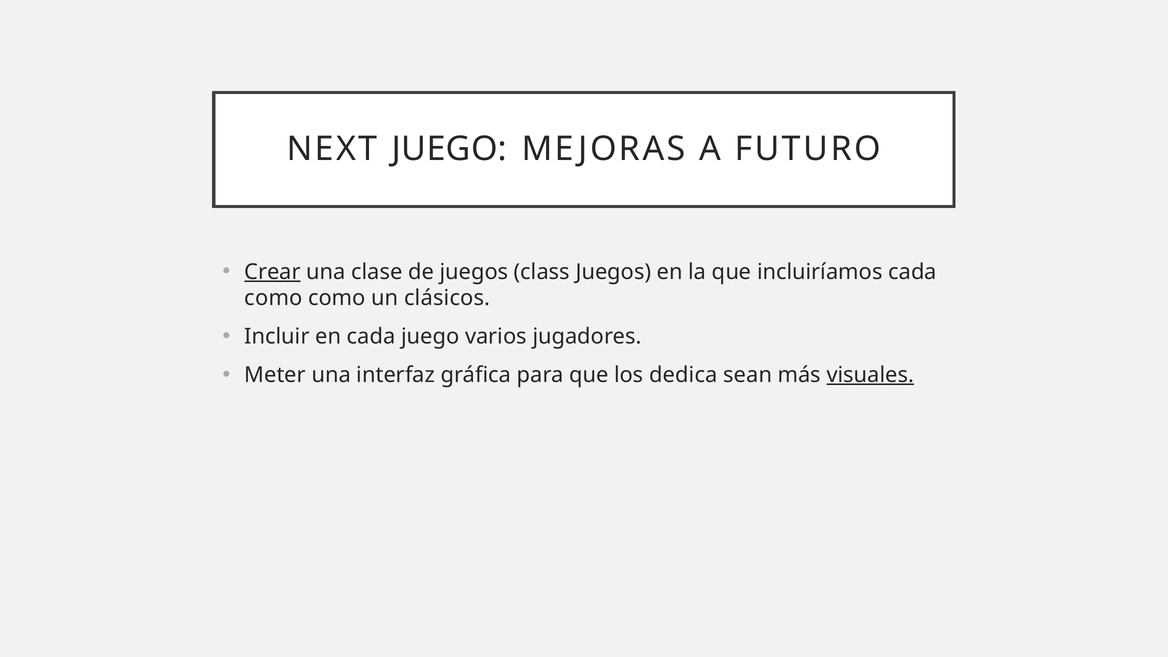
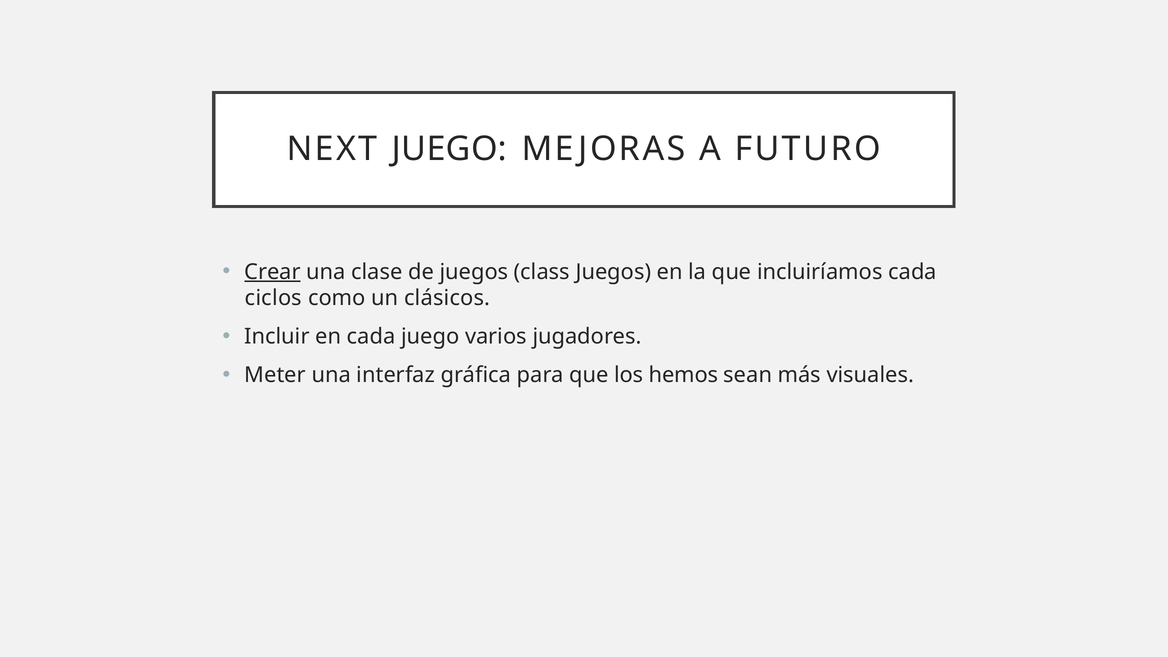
como at (273, 298): como -> ciclos
dedica: dedica -> hemos
visuales underline: present -> none
